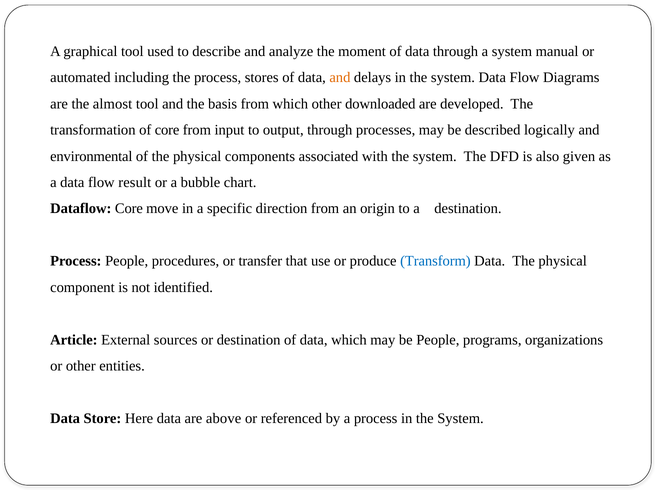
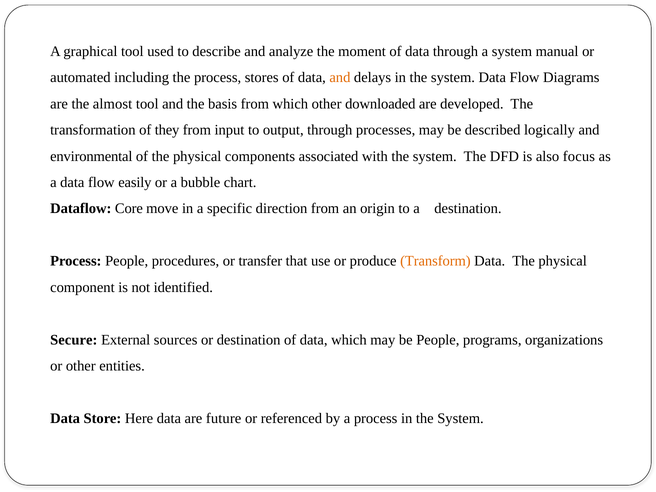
of core: core -> they
given: given -> focus
result: result -> easily
Transform colour: blue -> orange
Article: Article -> Secure
above: above -> future
